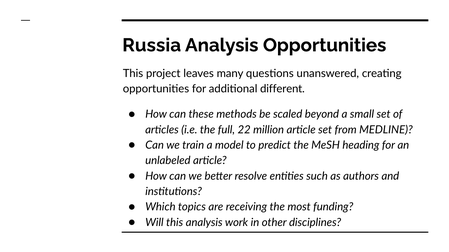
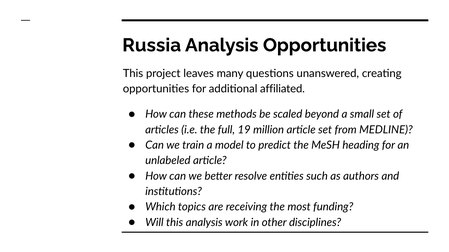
different: different -> affiliated
22: 22 -> 19
